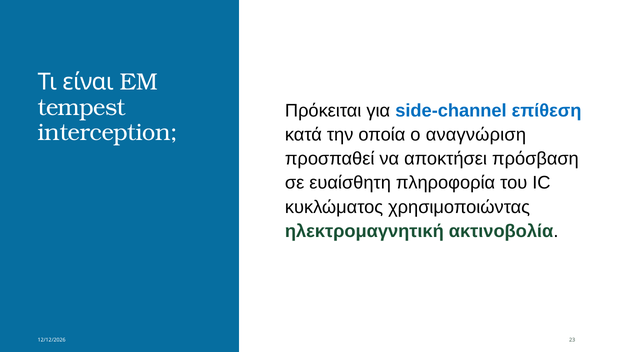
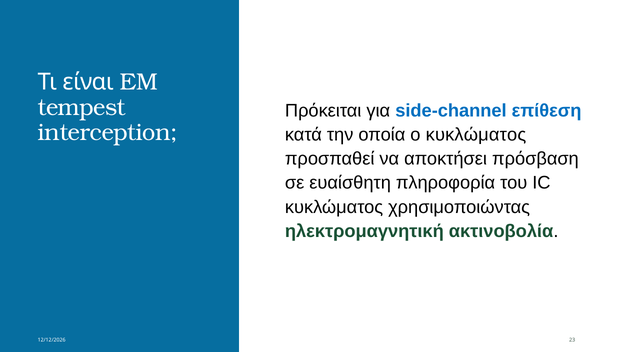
ο αναγνώριση: αναγνώριση -> κυκλώματος
